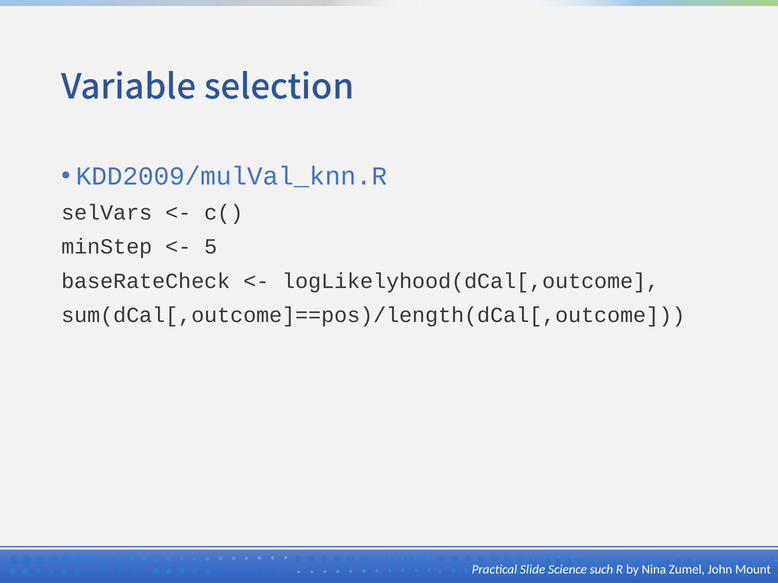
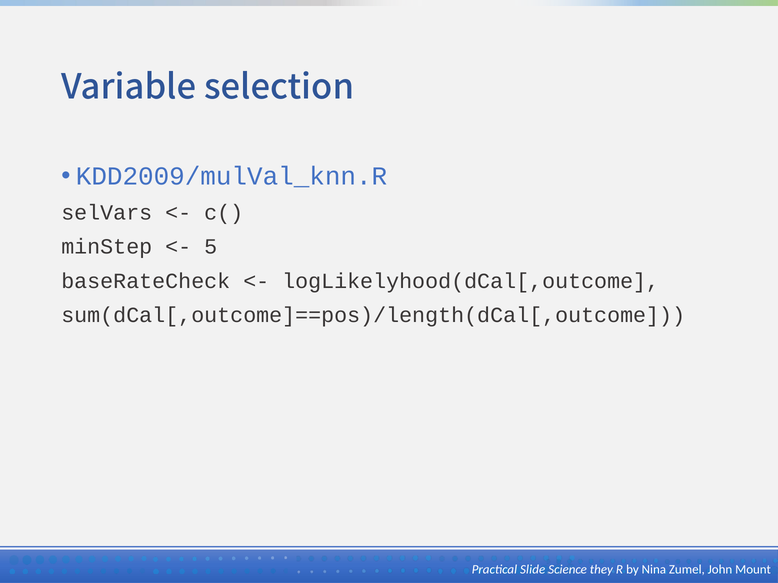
such: such -> they
